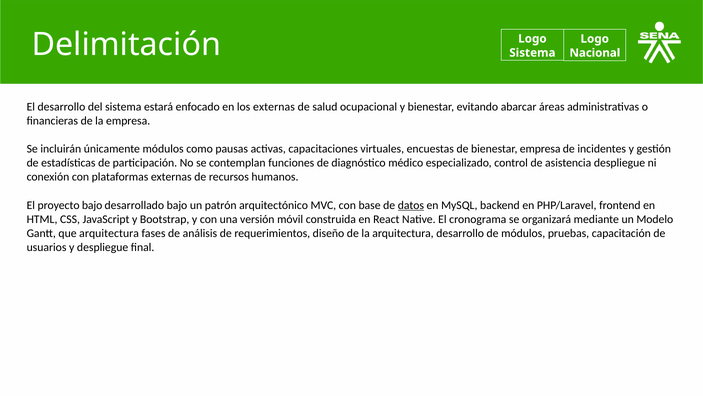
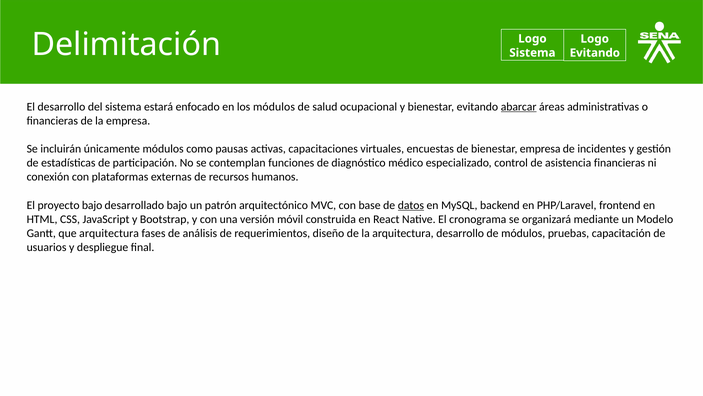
Nacional at (595, 53): Nacional -> Evitando
los externas: externas -> módulos
abarcar underline: none -> present
asistencia despliegue: despliegue -> financieras
